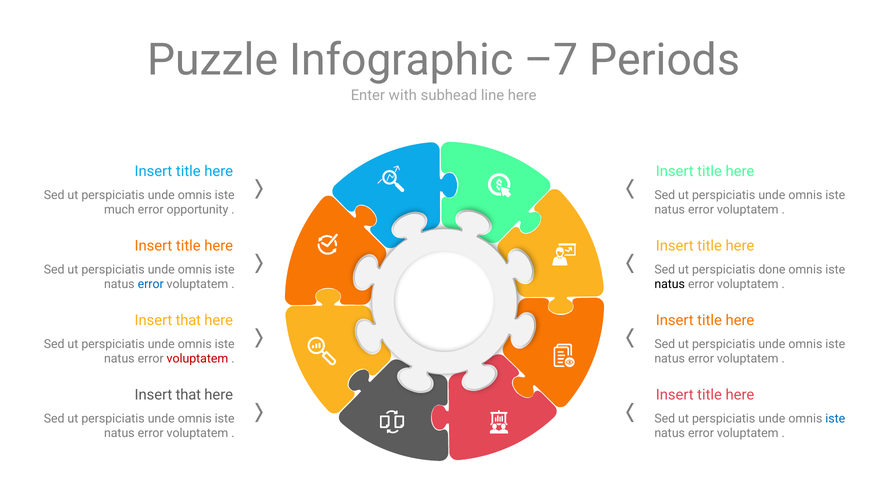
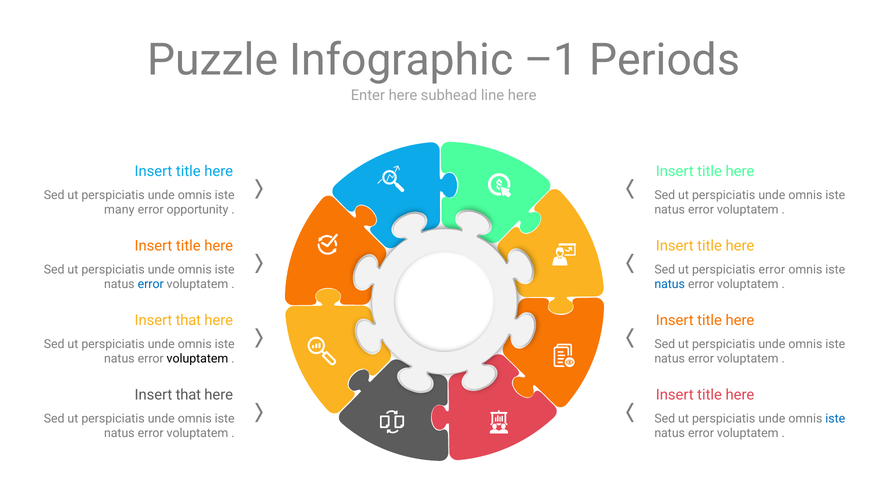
–7: –7 -> –1
Enter with: with -> here
much: much -> many
perspiciatis done: done -> error
natus at (670, 284) colour: black -> blue
voluptatem at (197, 359) colour: red -> black
